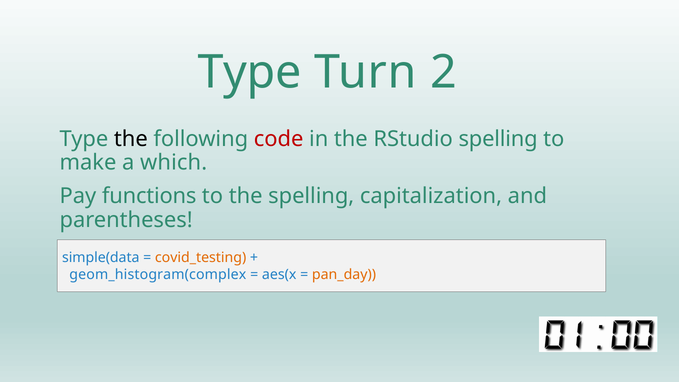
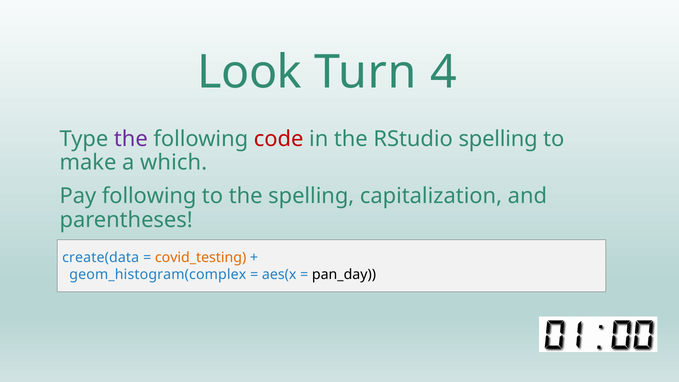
Type at (250, 72): Type -> Look
2: 2 -> 4
the at (131, 139) colour: black -> purple
Pay functions: functions -> following
simple(data: simple(data -> create(data
pan_day colour: orange -> black
